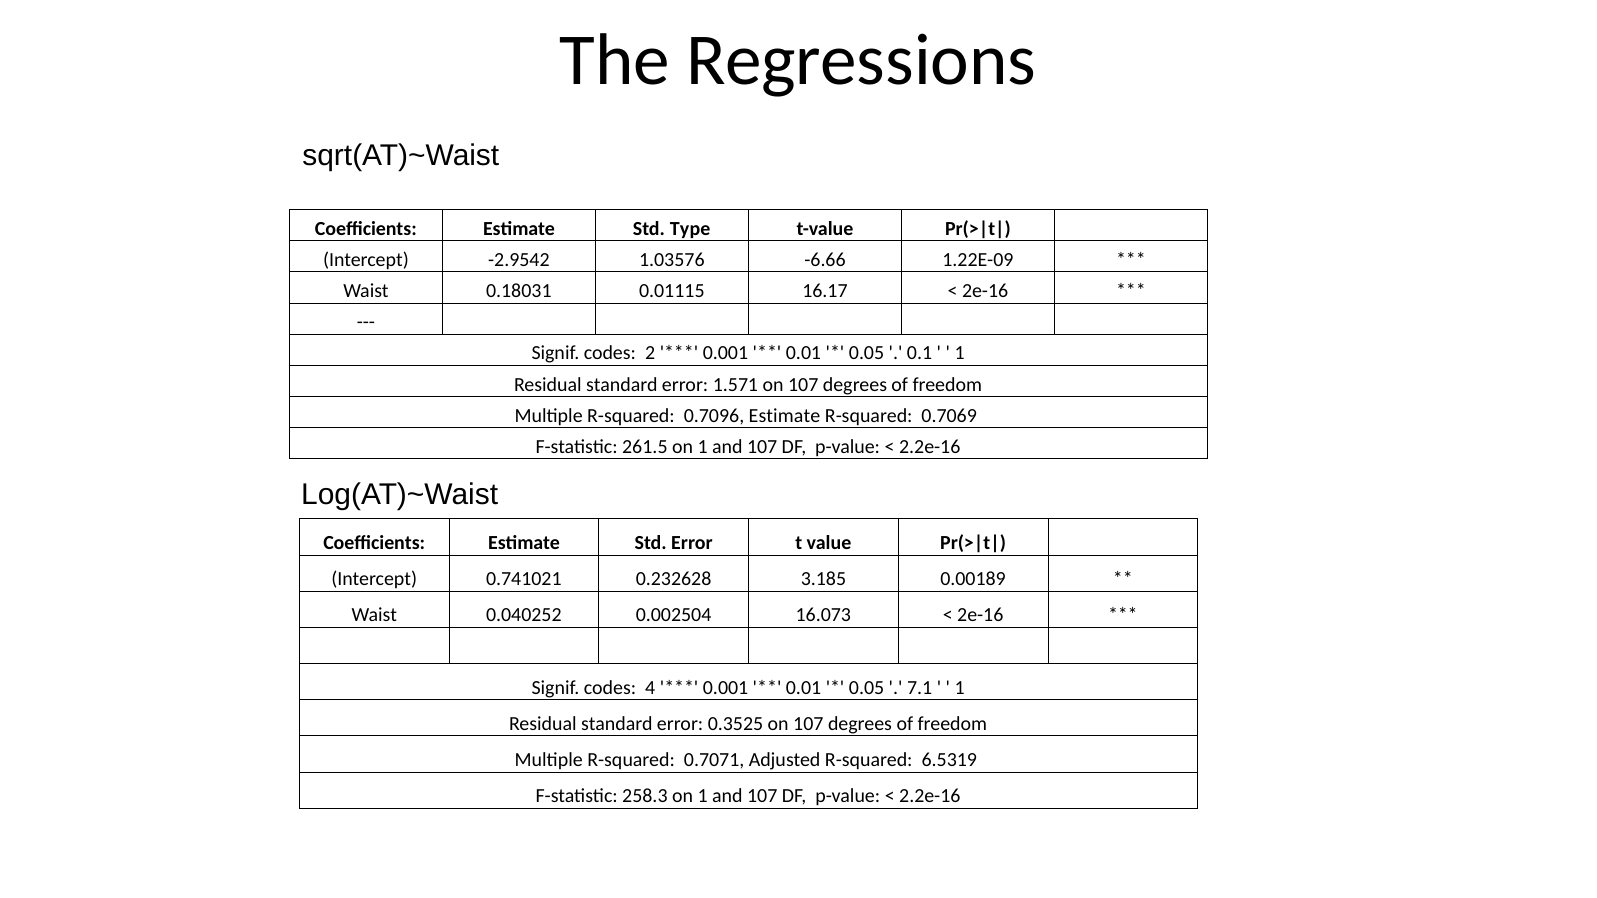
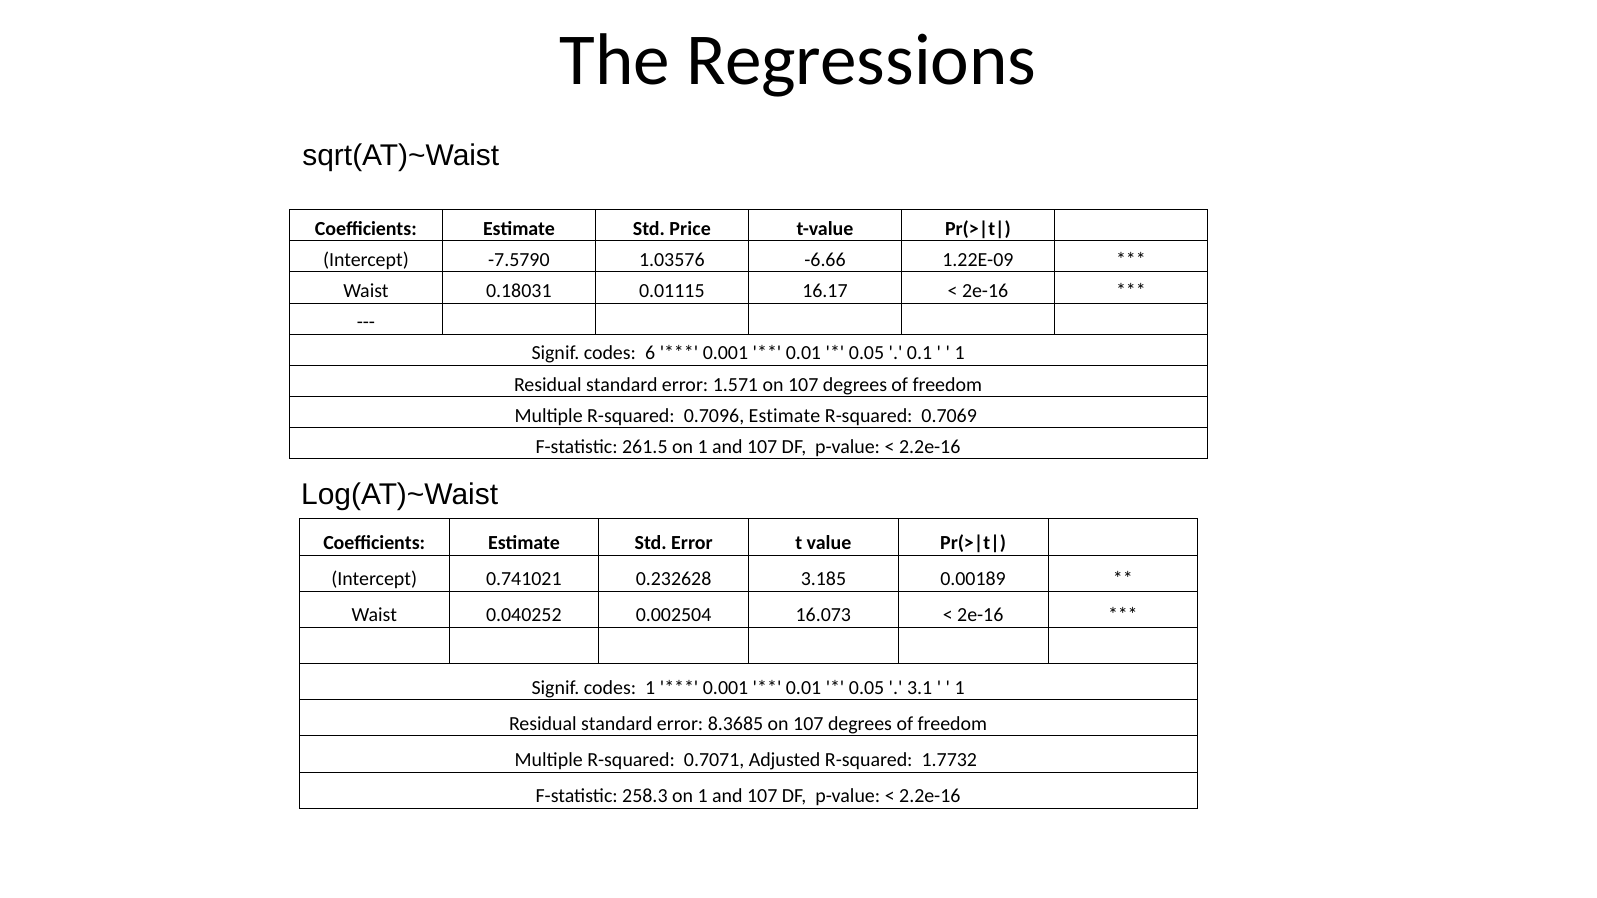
Type: Type -> Price
-2.9542: -2.9542 -> -7.5790
2: 2 -> 6
codes 4: 4 -> 1
7.1: 7.1 -> 3.1
0.3525: 0.3525 -> 8.3685
6.5319: 6.5319 -> 1.7732
